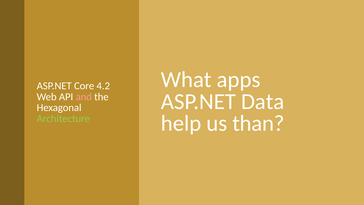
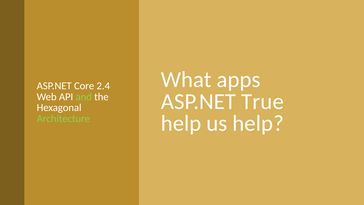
4.2: 4.2 -> 2.4
Data: Data -> True
and colour: pink -> light green
us than: than -> help
